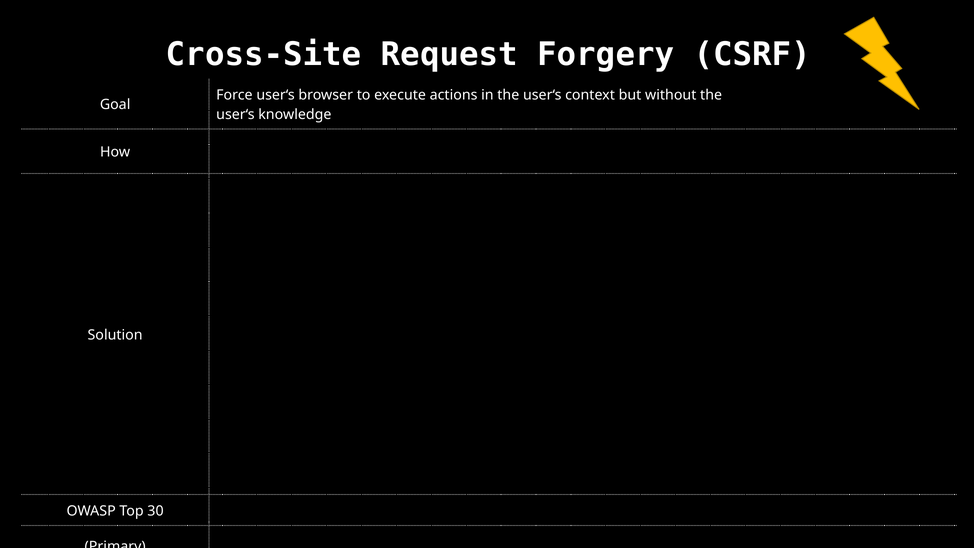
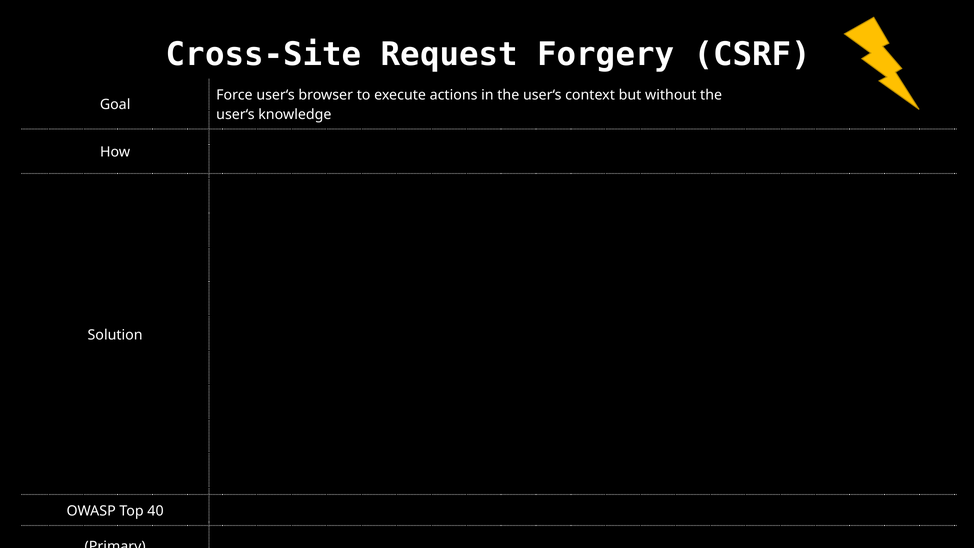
30: 30 -> 40
